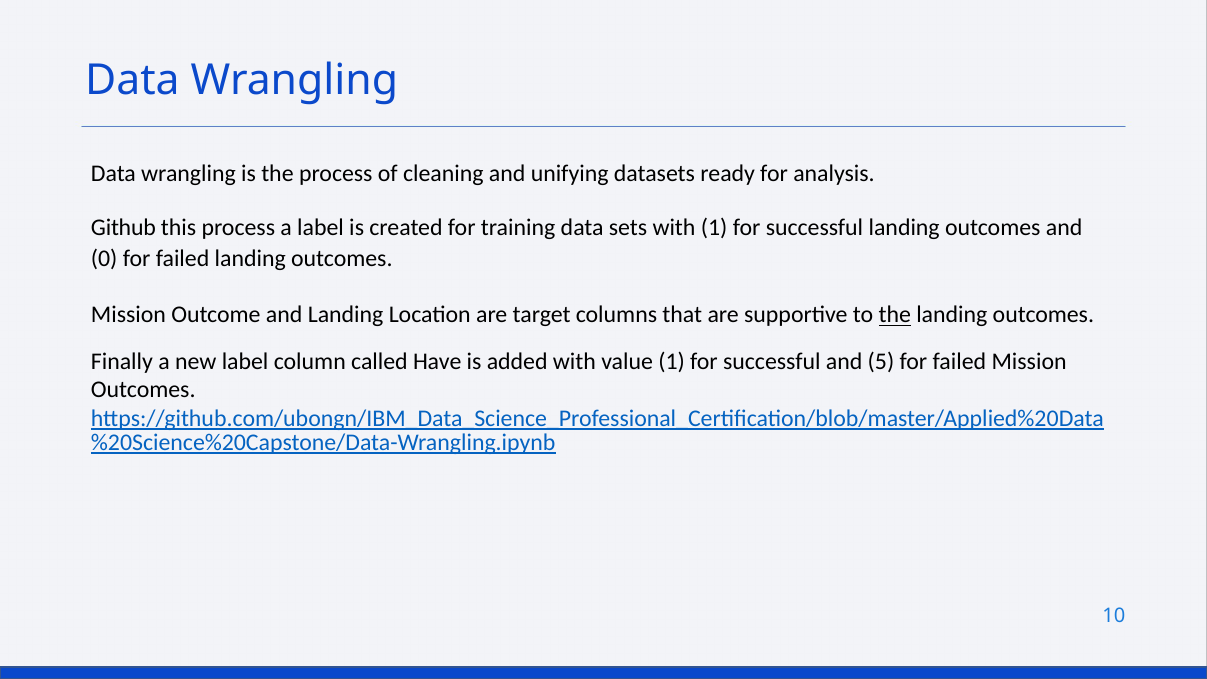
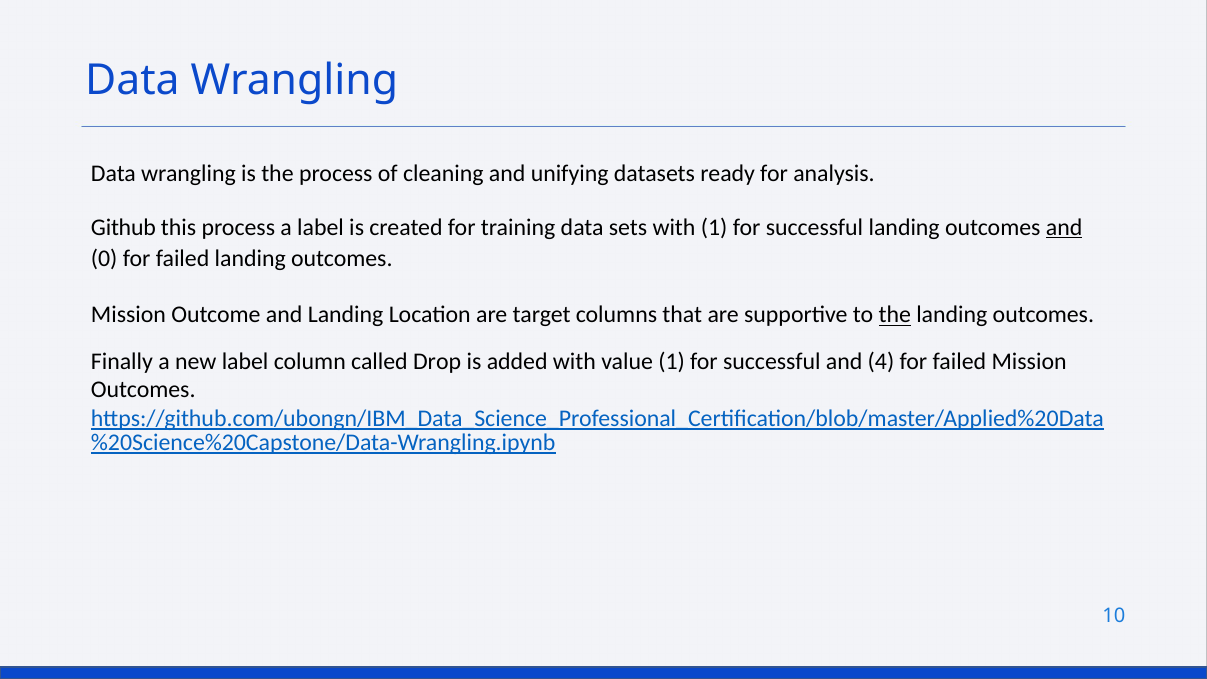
and at (1064, 227) underline: none -> present
Have: Have -> Drop
5: 5 -> 4
